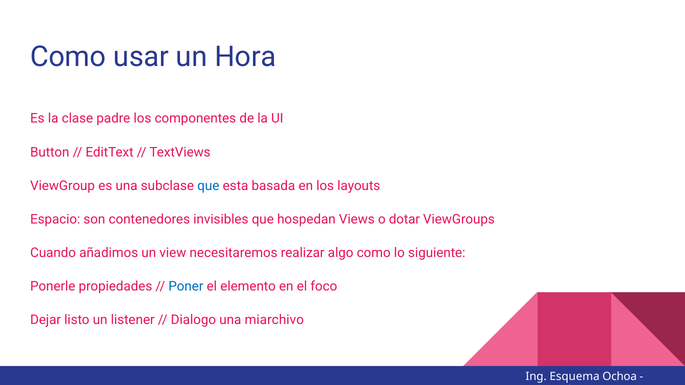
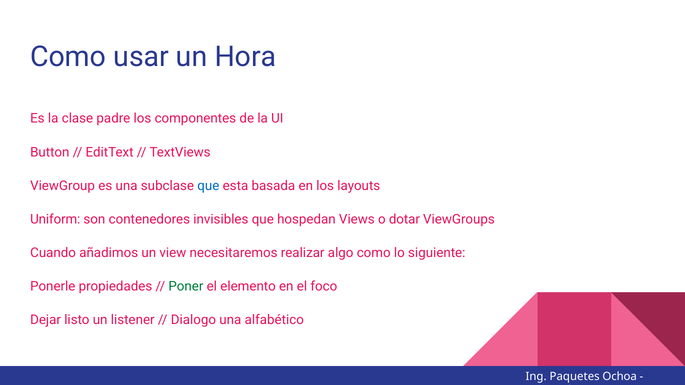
Espacio: Espacio -> Uniform
Poner colour: blue -> green
miarchivo: miarchivo -> alfabético
Esquema: Esquema -> Paquetes
